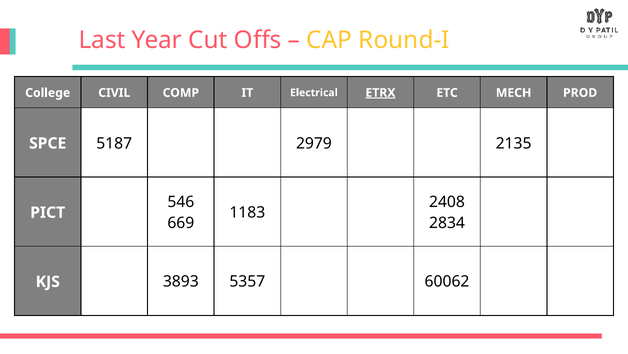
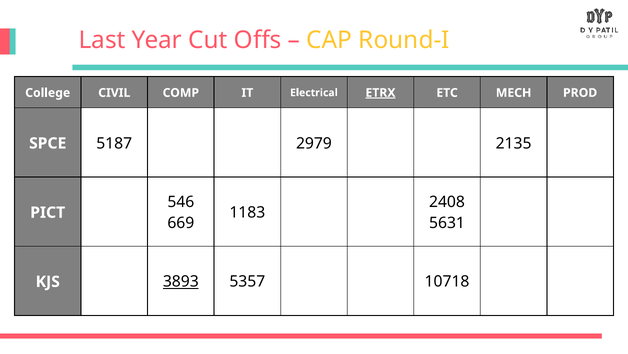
2834: 2834 -> 5631
3893 underline: none -> present
60062: 60062 -> 10718
